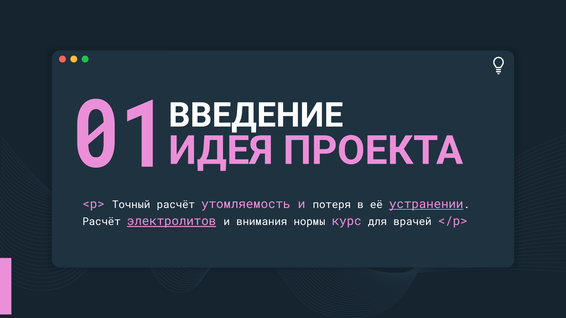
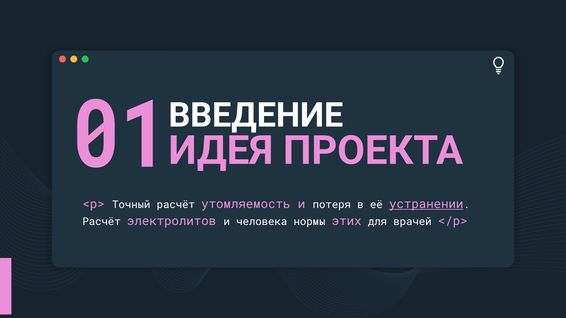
электролитов underline: present -> none
внимания: внимания -> человека
курс: курс -> этих
